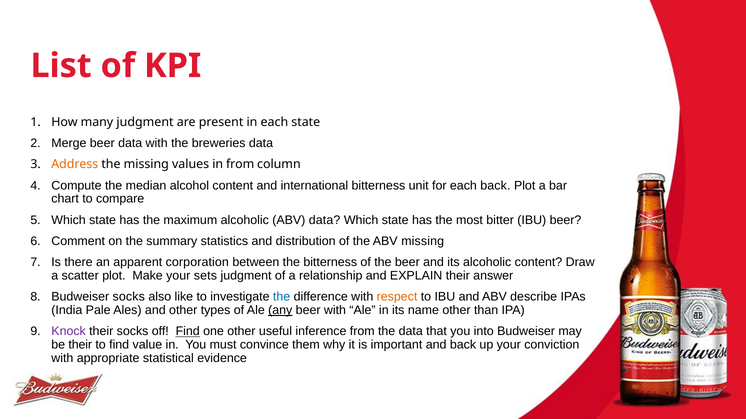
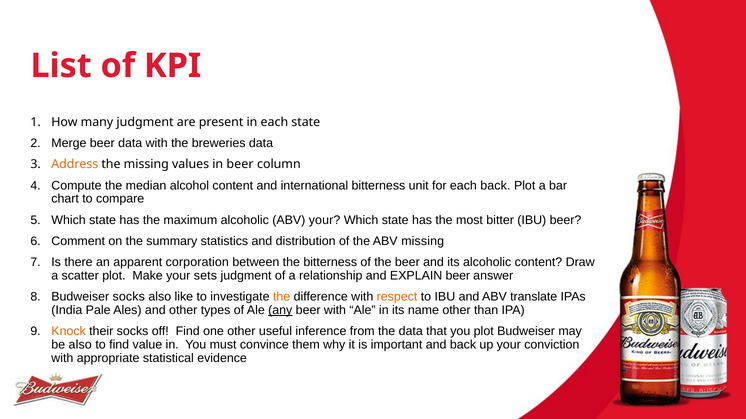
in from: from -> beer
ABV data: data -> your
EXPLAIN their: their -> beer
the at (282, 297) colour: blue -> orange
describe: describe -> translate
Knock colour: purple -> orange
Find at (188, 332) underline: present -> none
you into: into -> plot
be their: their -> also
